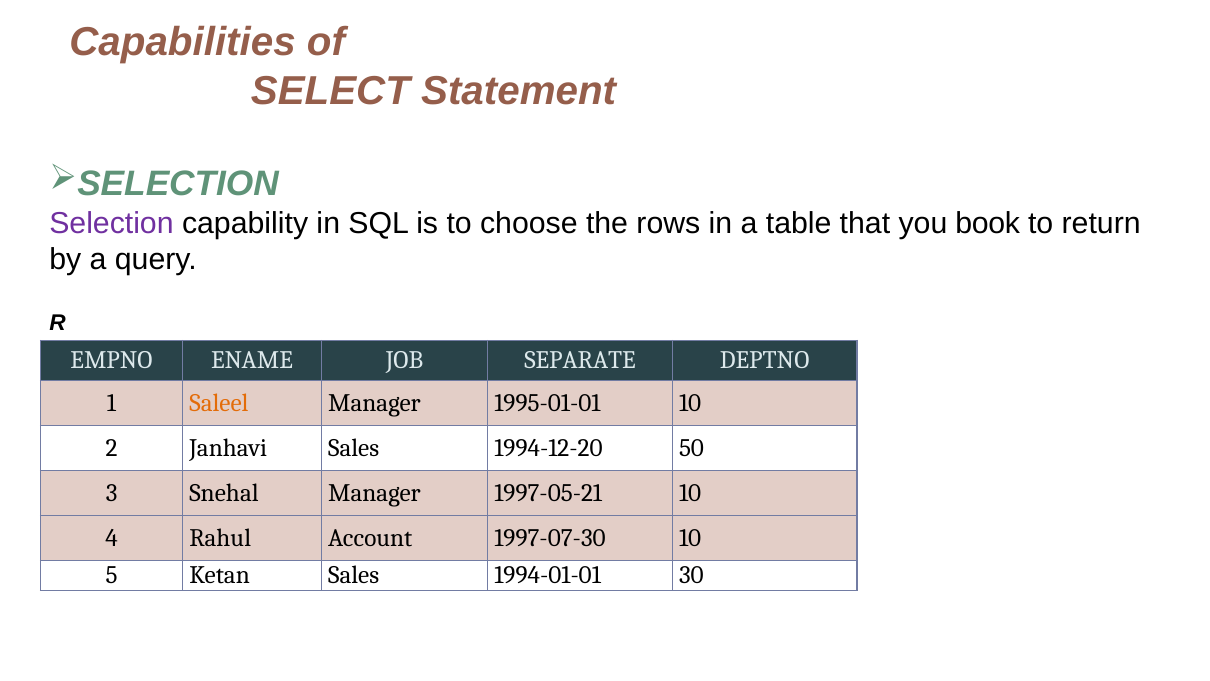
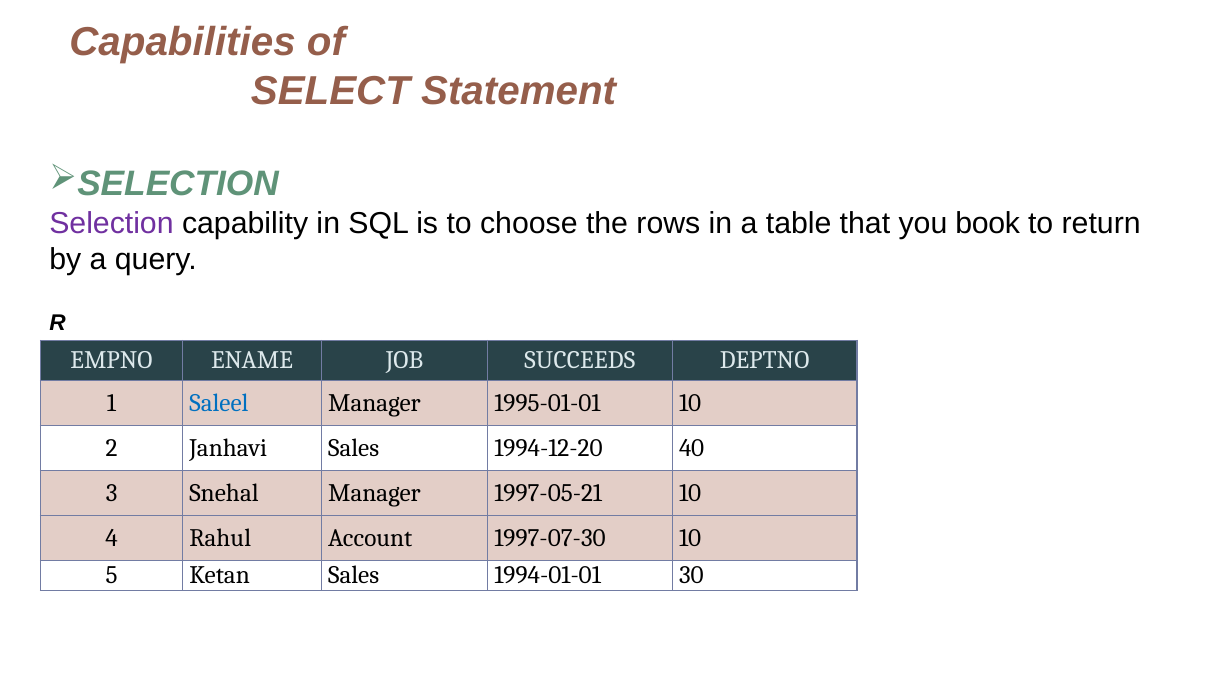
SEPARATE: SEPARATE -> SUCCEEDS
Saleel colour: orange -> blue
50: 50 -> 40
